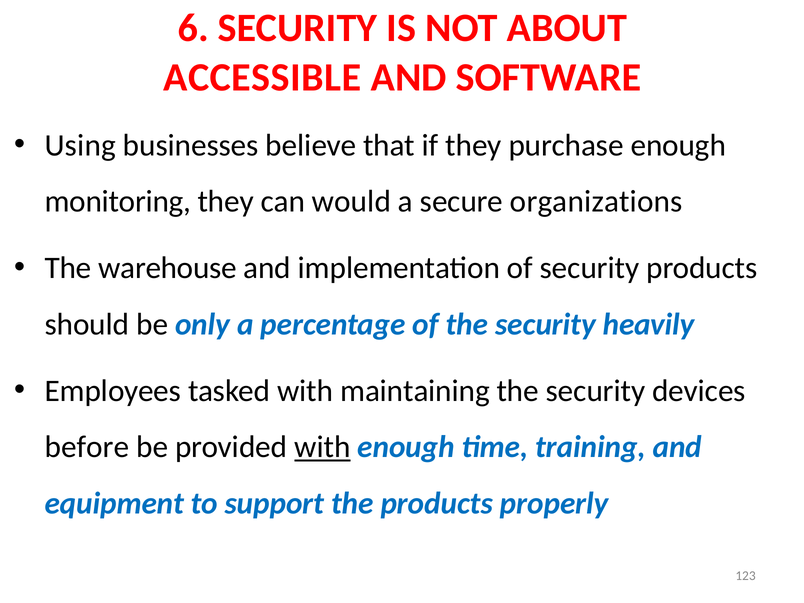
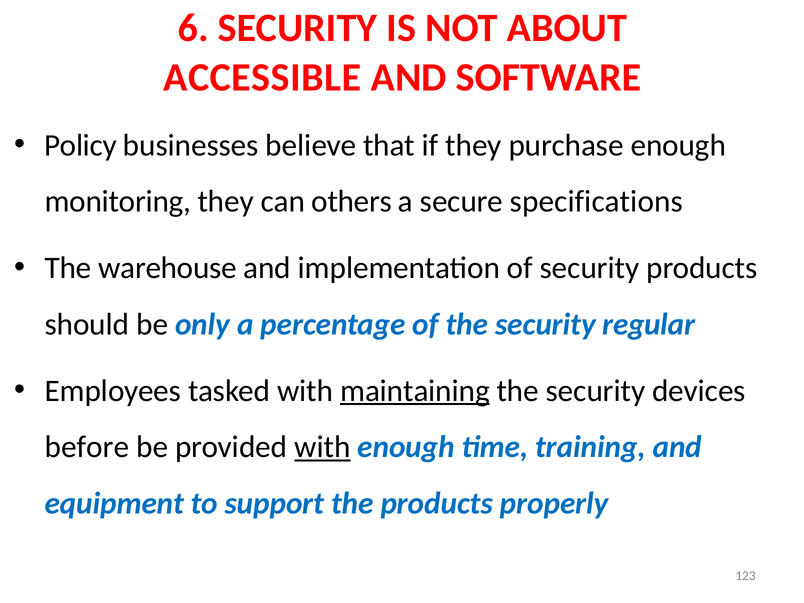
Using: Using -> Policy
would: would -> others
organizations: organizations -> specifications
heavily: heavily -> regular
maintaining underline: none -> present
